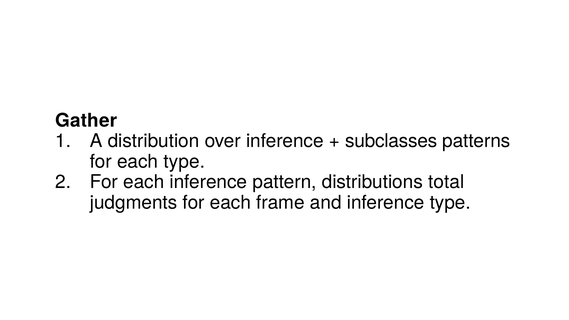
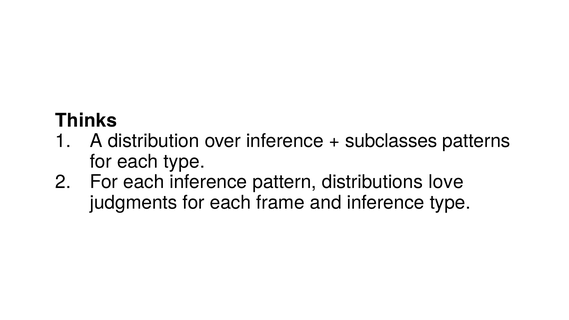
Gather: Gather -> Thinks
total: total -> love
